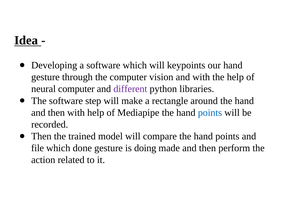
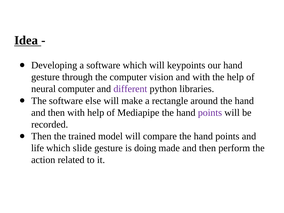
step: step -> else
points at (210, 113) colour: blue -> purple
file: file -> life
done: done -> slide
